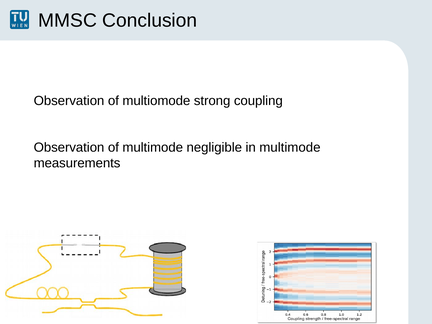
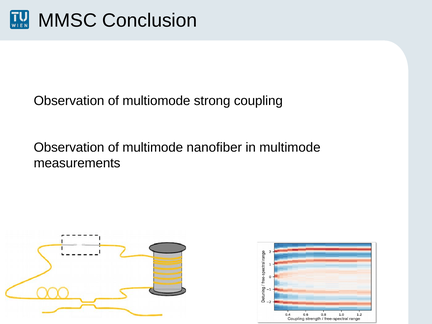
negligible: negligible -> nanofiber
